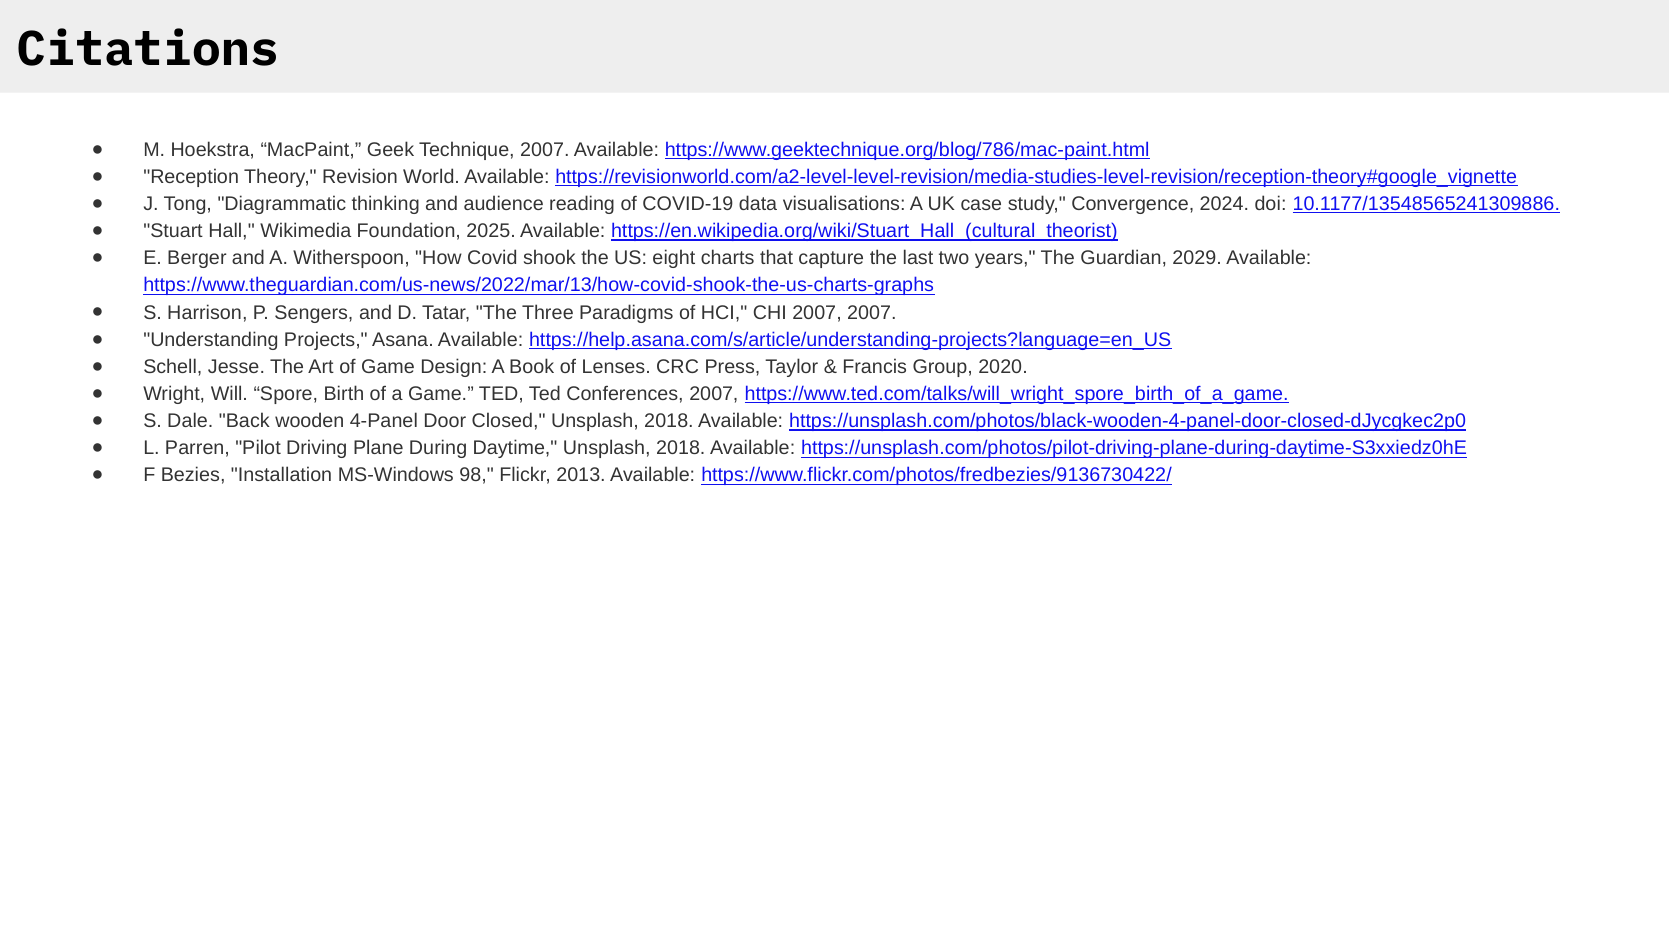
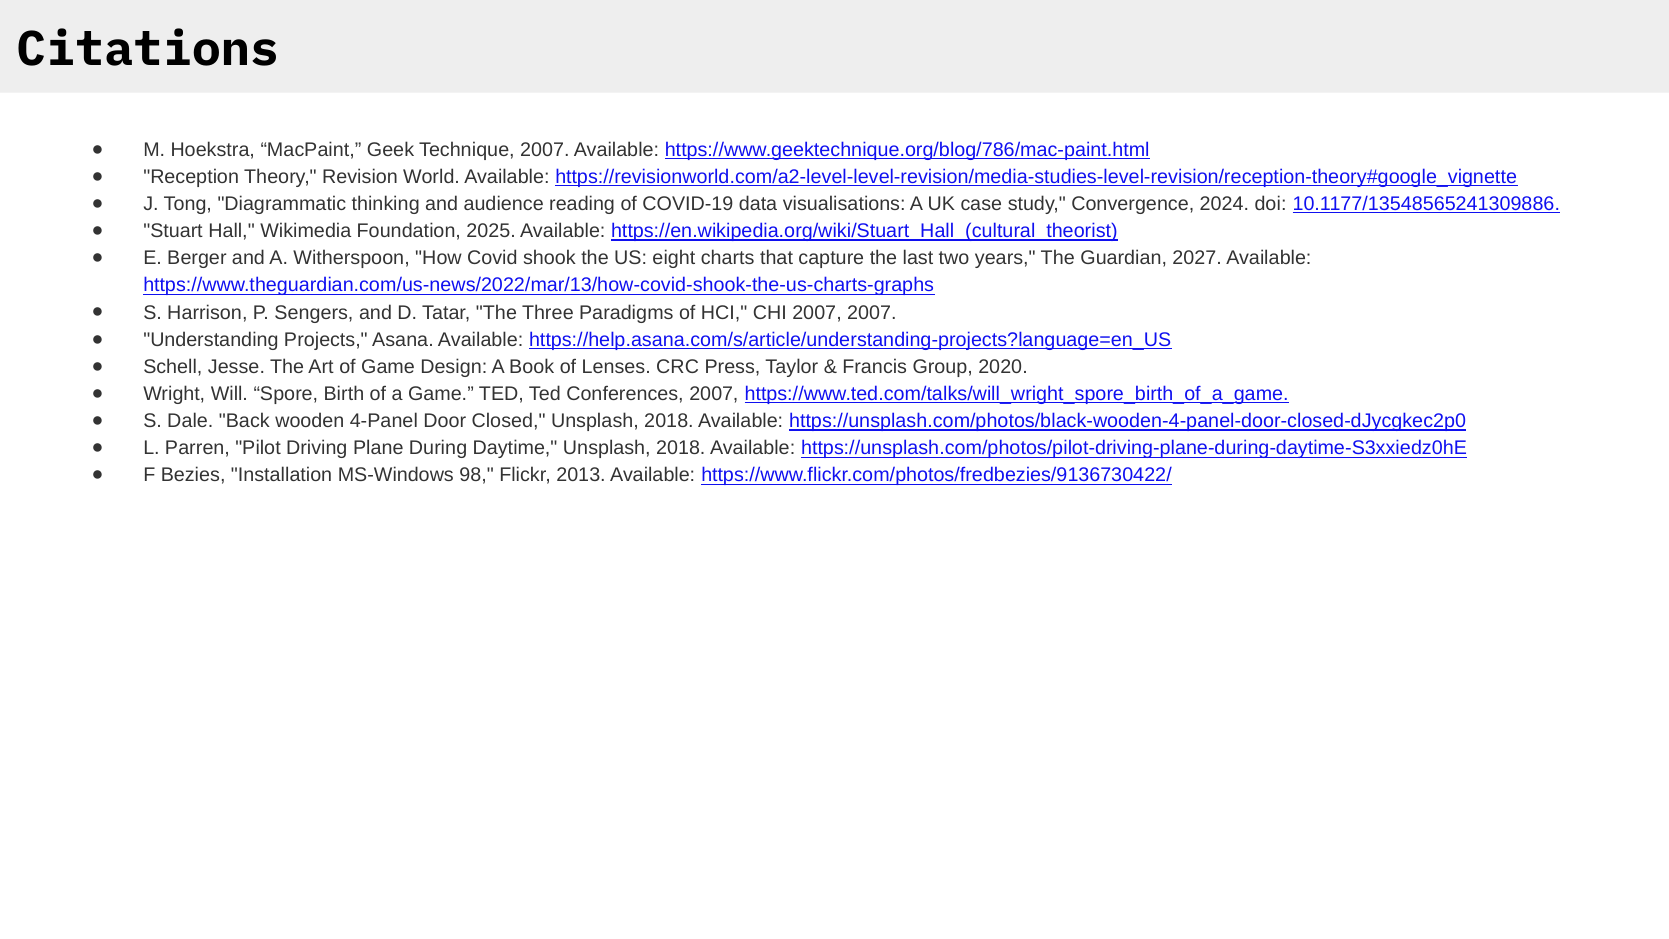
2029: 2029 -> 2027
